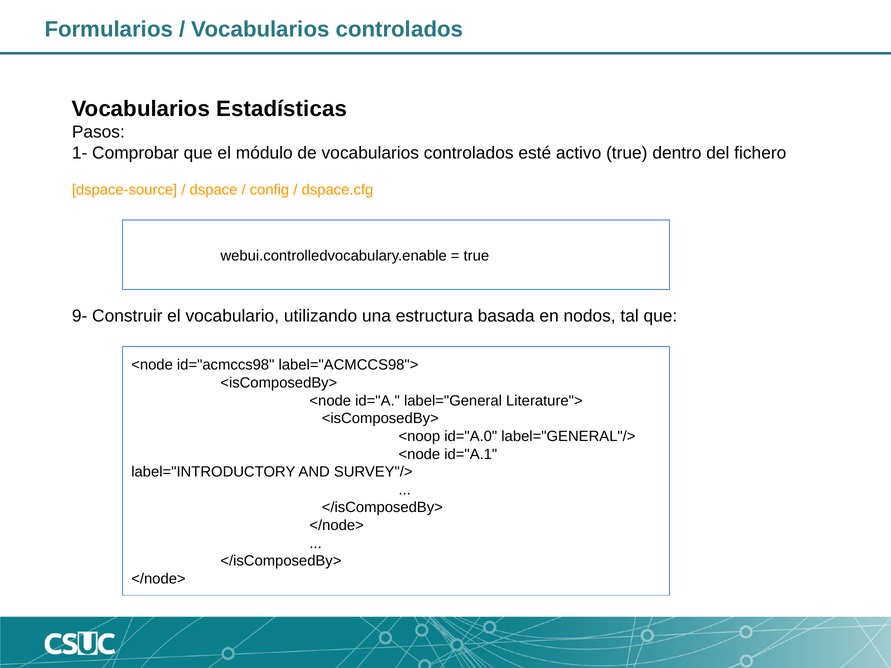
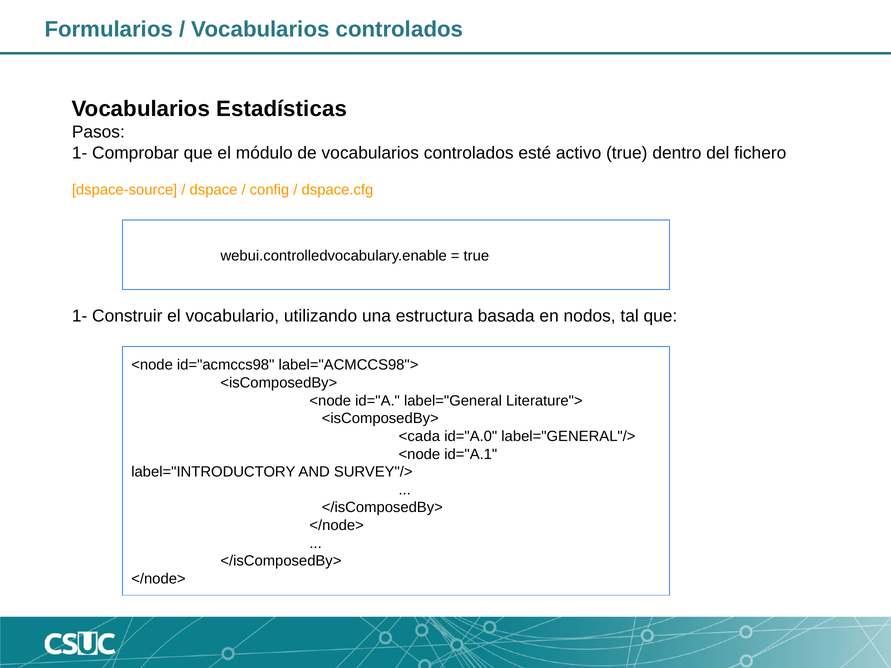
9- at (80, 316): 9- -> 1-
<noop: <noop -> <cada
